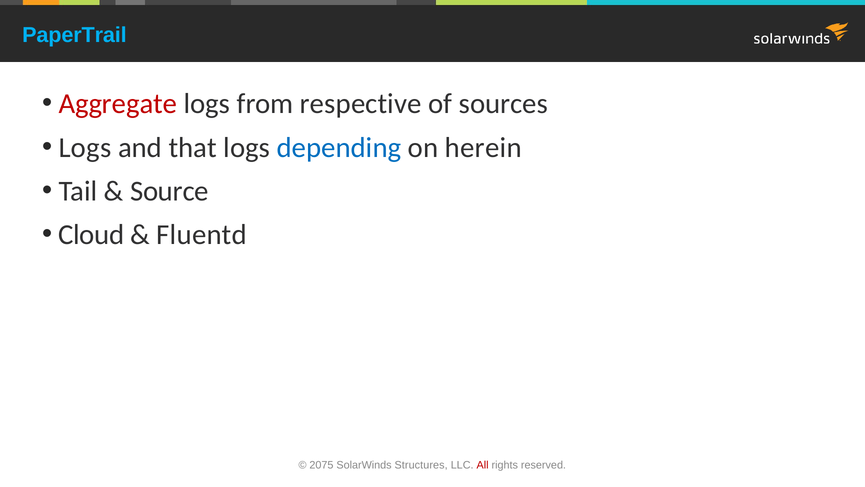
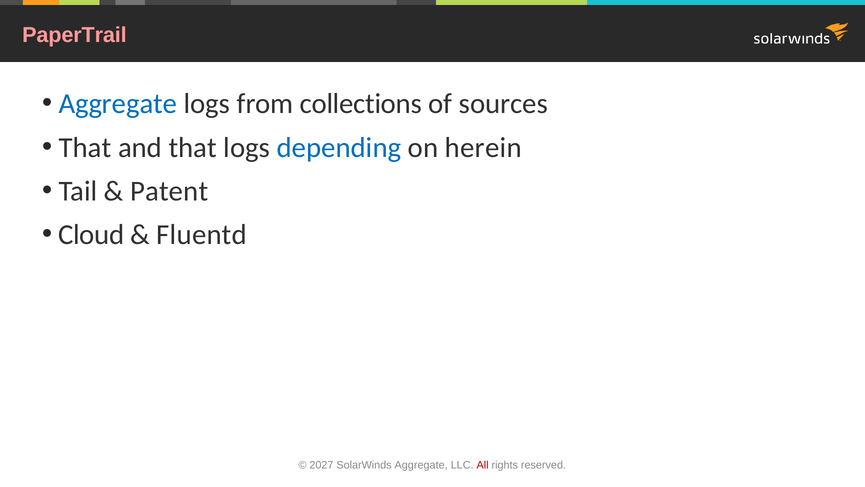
PaperTrail colour: light blue -> pink
Aggregate at (118, 104) colour: red -> blue
respective: respective -> collections
Logs at (85, 147): Logs -> That
Source: Source -> Patent
2075: 2075 -> 2027
SolarWinds Structures: Structures -> Aggregate
